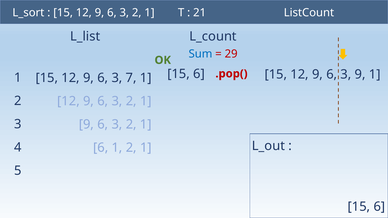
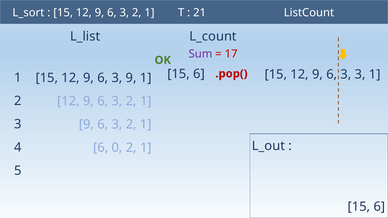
Sum colour: blue -> purple
29: 29 -> 17
3 9: 9 -> 3
3 7: 7 -> 9
6 1: 1 -> 0
